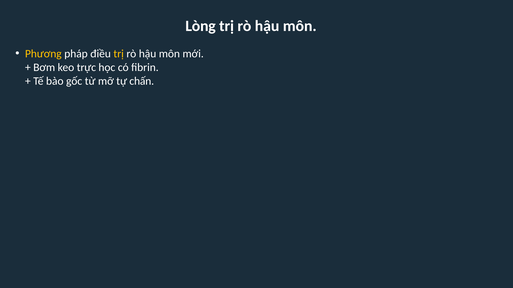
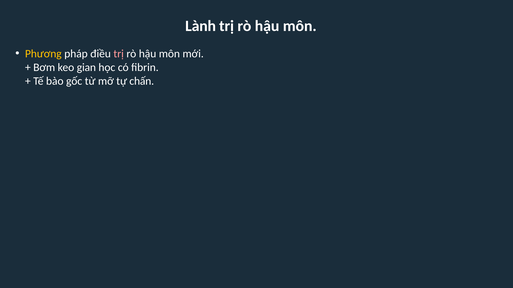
Lòng: Lòng -> Lành
trị at (119, 54) colour: yellow -> pink
trực: trực -> gian
